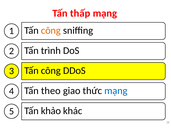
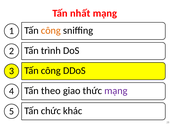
thấp: thấp -> nhất
mạng at (116, 91) colour: blue -> purple
khảo: khảo -> chức
